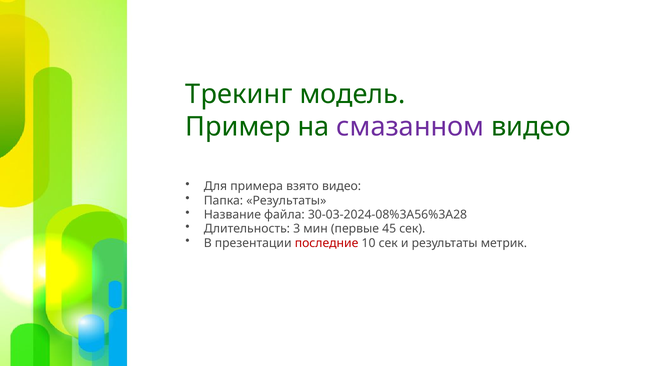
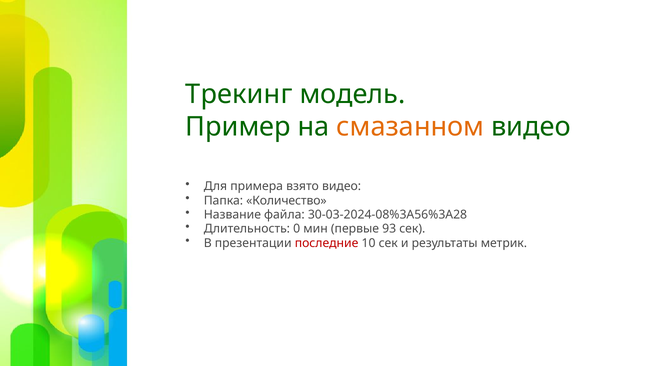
смазанном colour: purple -> orange
Папка Результаты: Результаты -> Количество
3: 3 -> 0
45: 45 -> 93
